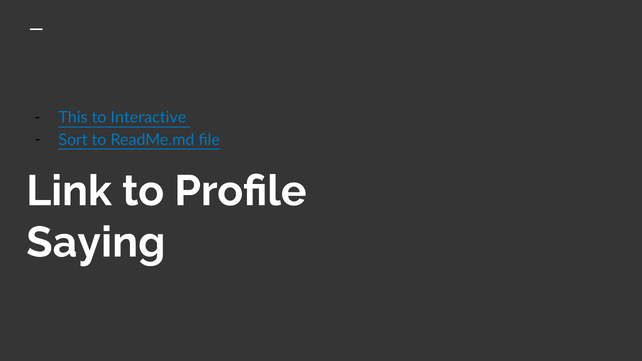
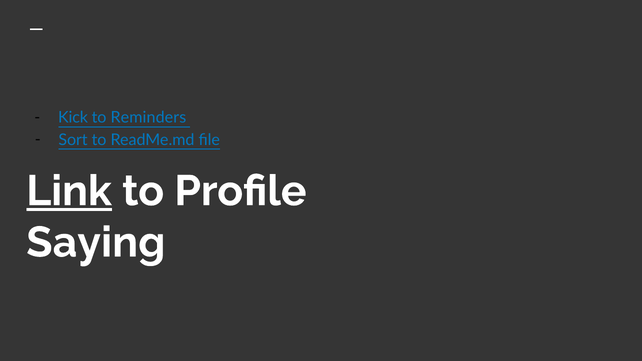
This: This -> Kick
Interactive: Interactive -> Reminders
Link underline: none -> present
